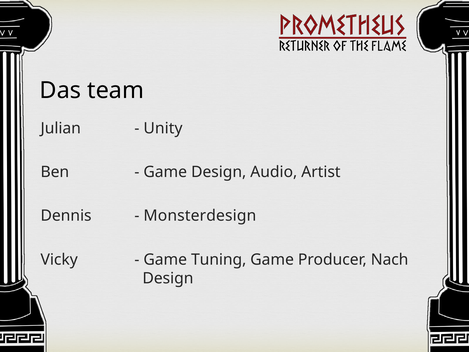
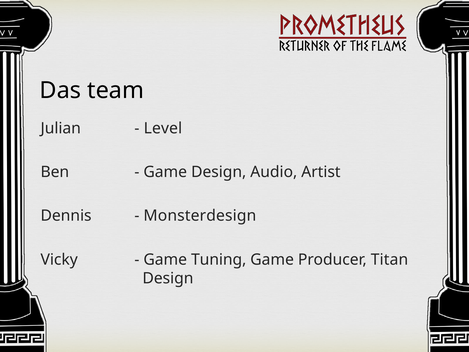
Unity: Unity -> Level
Nach: Nach -> Titan
